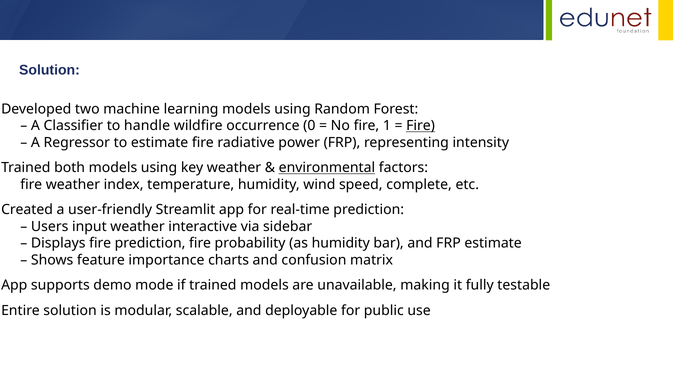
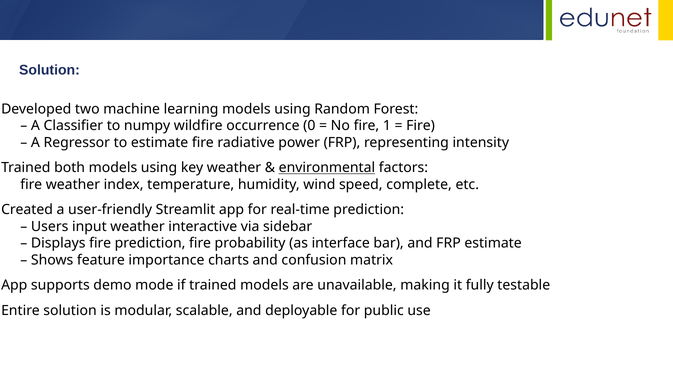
handle: handle -> numpy
Fire at (421, 126) underline: present -> none
as humidity: humidity -> interface
